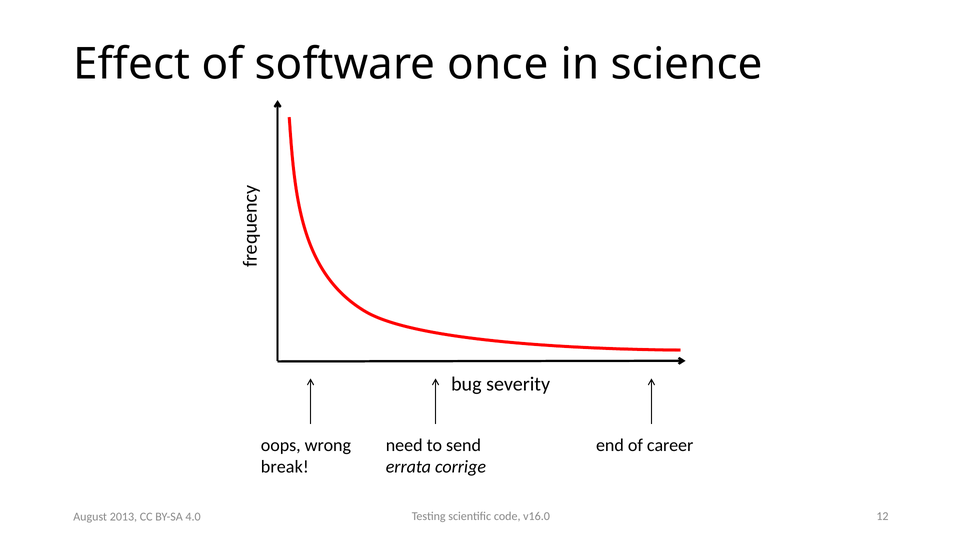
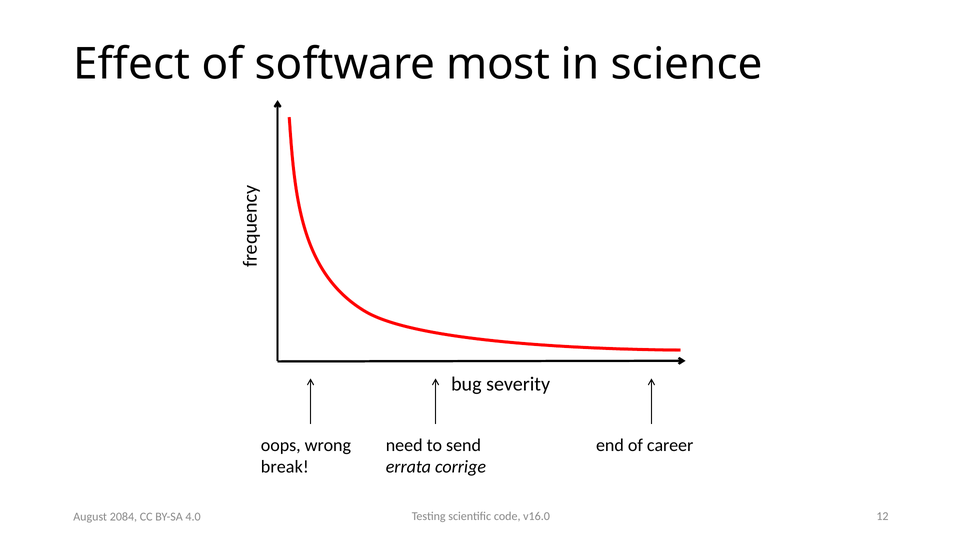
once: once -> most
2013: 2013 -> 2084
